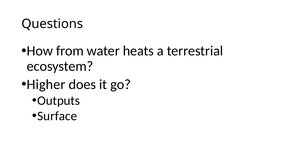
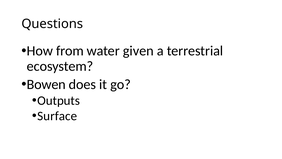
heats: heats -> given
Higher: Higher -> Bowen
